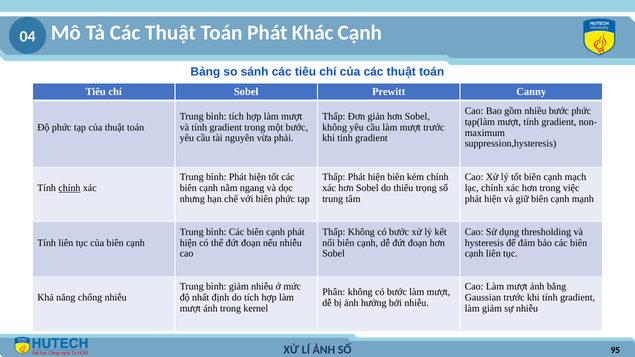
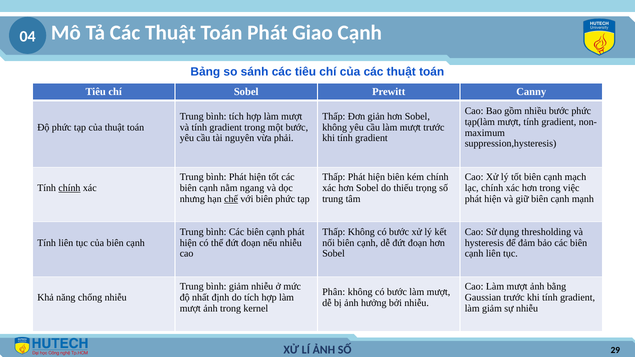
Khác: Khác -> Giao
chế underline: none -> present
95: 95 -> 29
